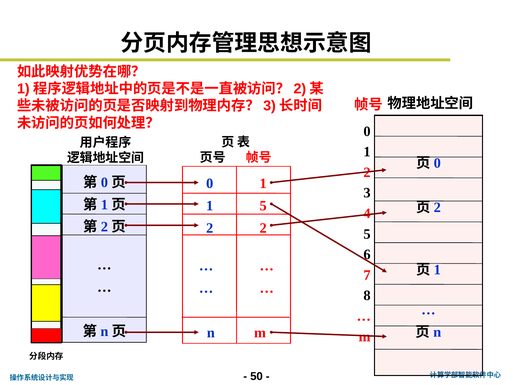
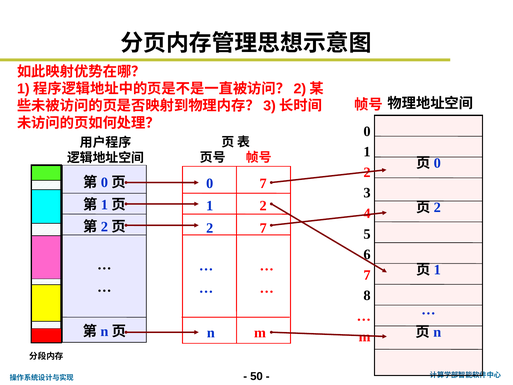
1 at (263, 183): 1 -> 7
5 at (263, 206): 5 -> 2
2 2: 2 -> 7
